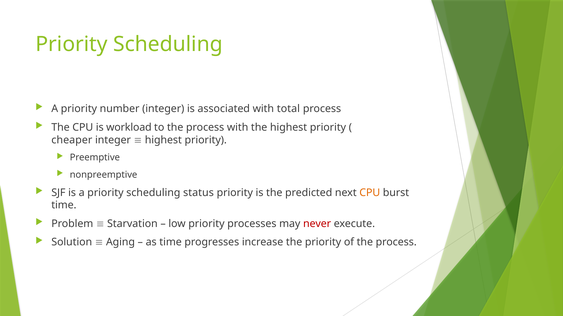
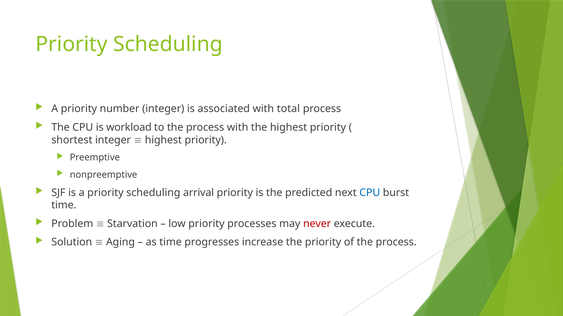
cheaper: cheaper -> shortest
status: status -> arrival
CPU at (370, 193) colour: orange -> blue
